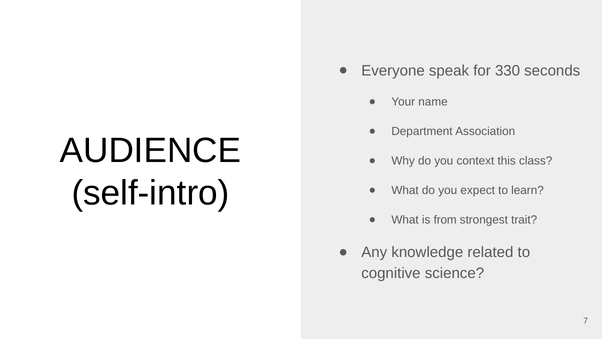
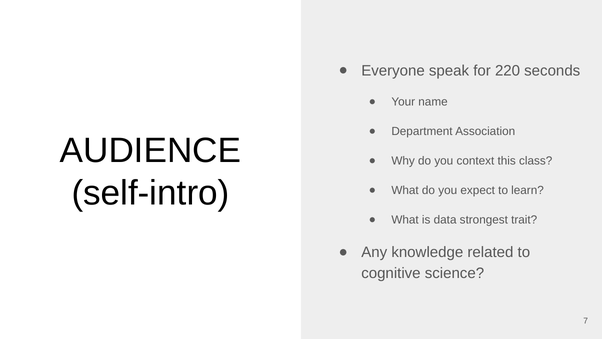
330: 330 -> 220
from: from -> data
